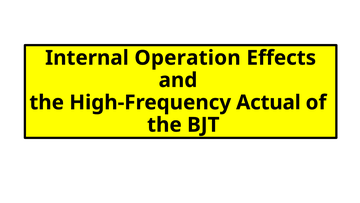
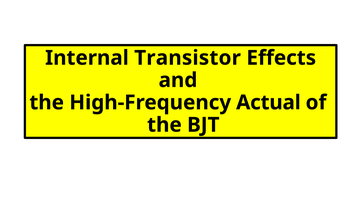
Operation: Operation -> Transistor
